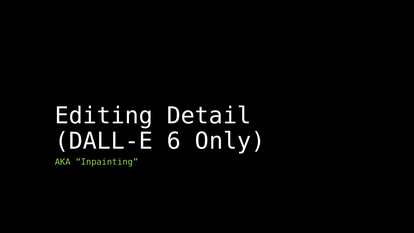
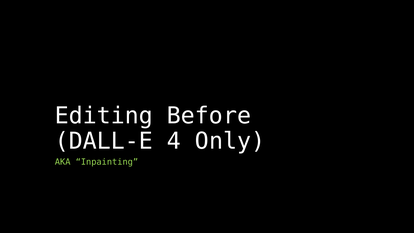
Detail: Detail -> Before
6: 6 -> 4
